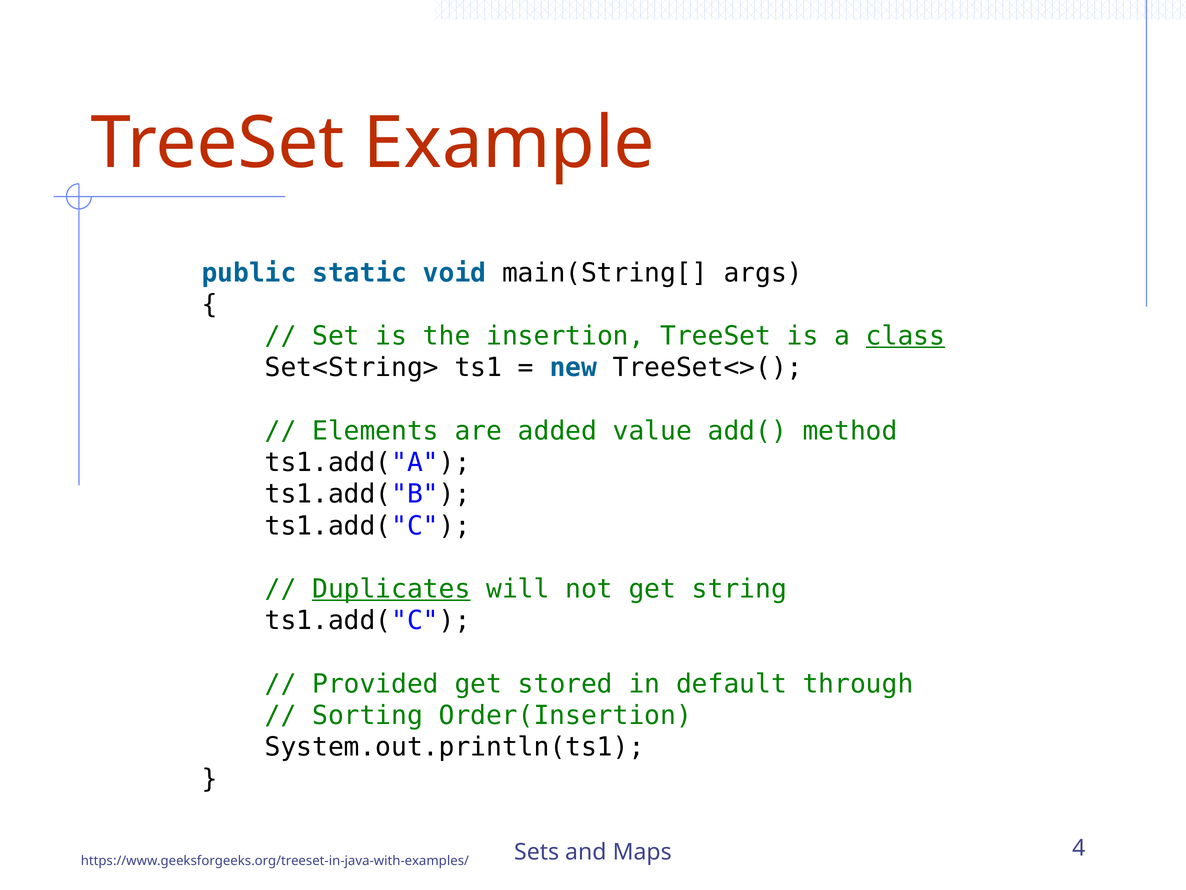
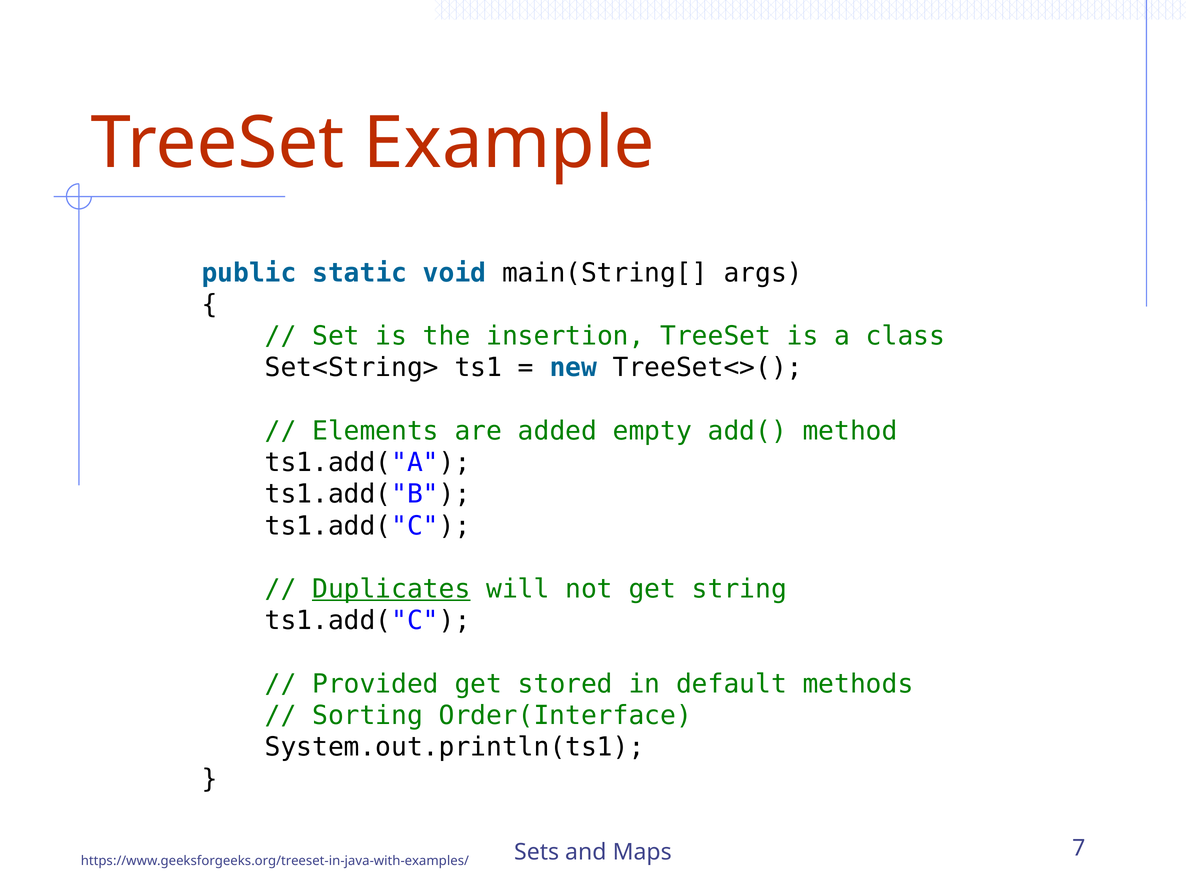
class underline: present -> none
value: value -> empty
through: through -> methods
Order(Insertion: Order(Insertion -> Order(Interface
4: 4 -> 7
